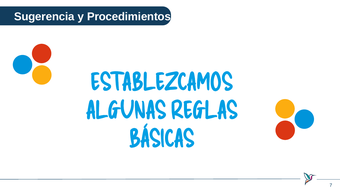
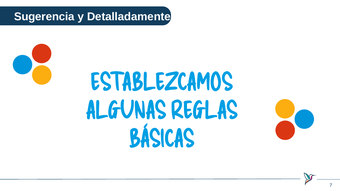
Procedimientos: Procedimientos -> Detalladamente
